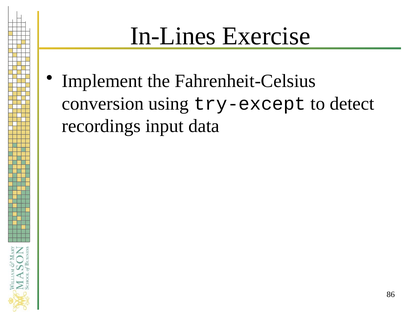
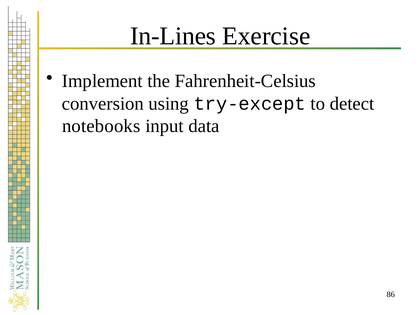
recordings: recordings -> notebooks
